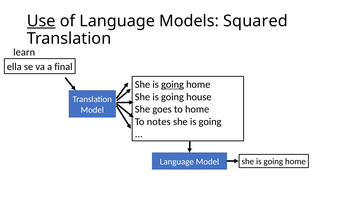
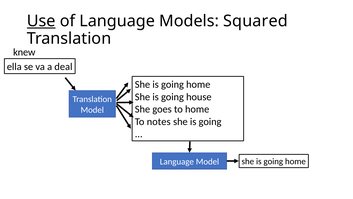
learn: learn -> knew
final: final -> deal
going at (172, 84) underline: present -> none
